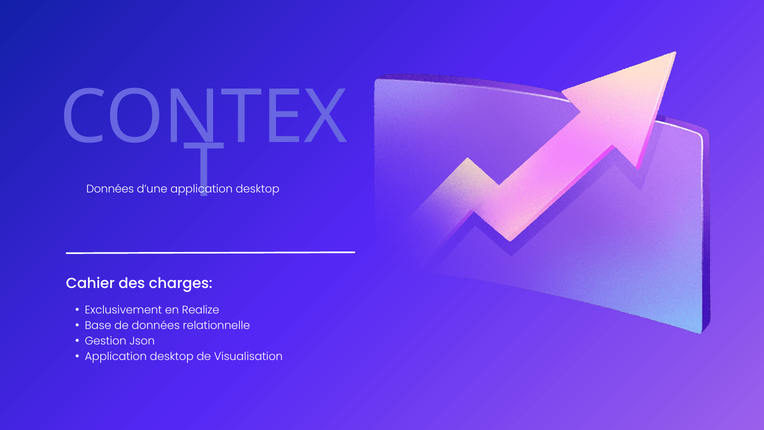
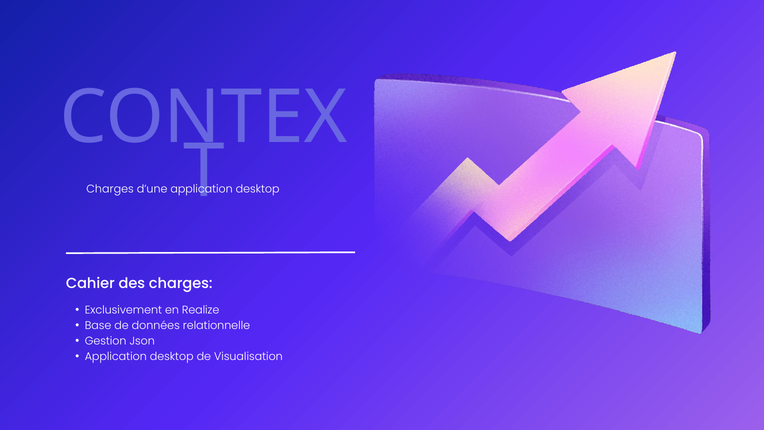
Données at (110, 189): Données -> Charges
